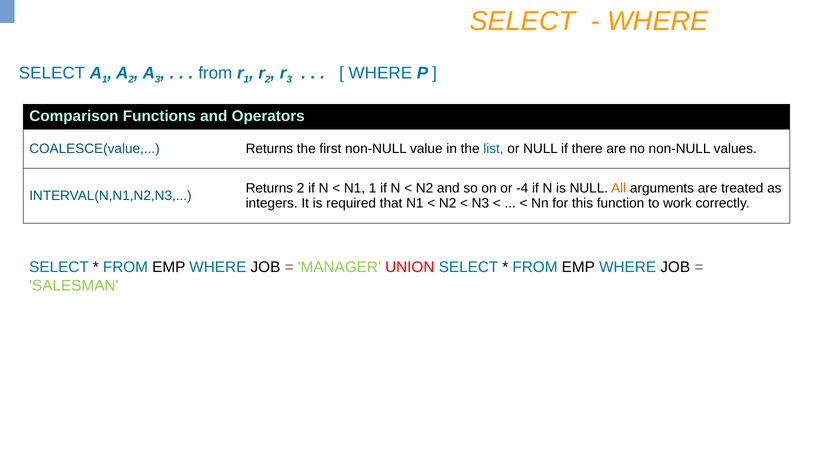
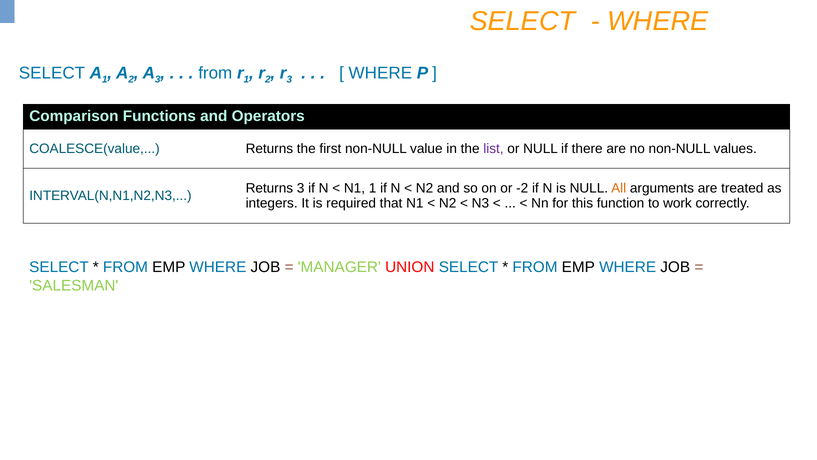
list colour: blue -> purple
Returns 2: 2 -> 3
-4: -4 -> -2
